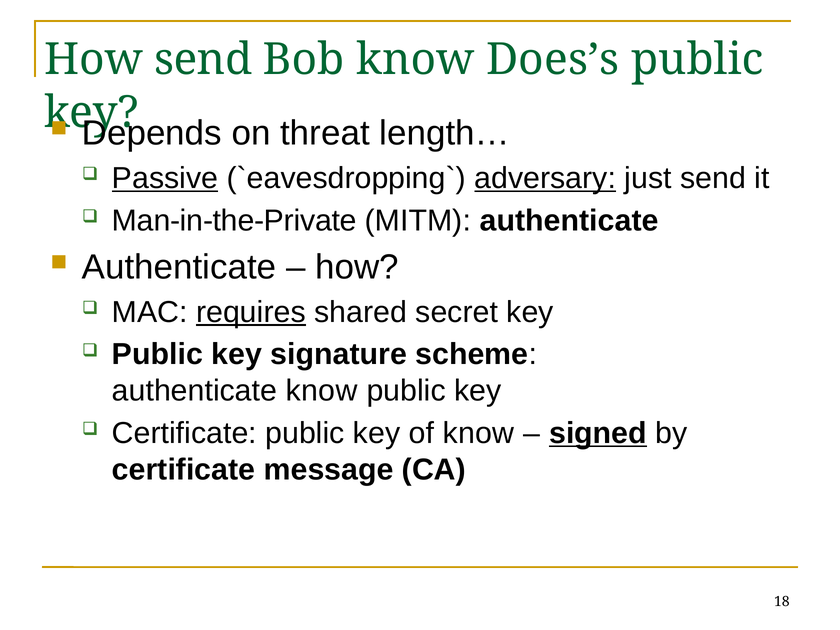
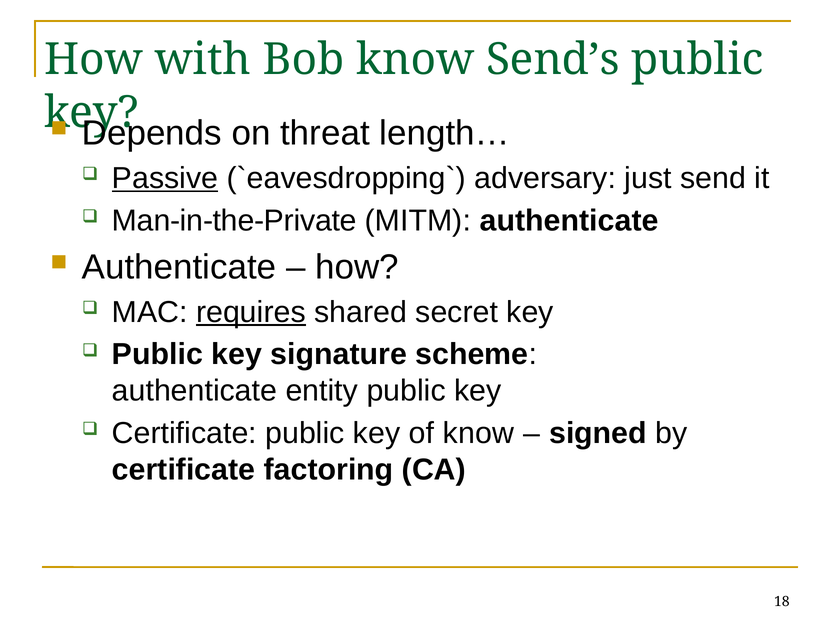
How send: send -> with
Does’s: Does’s -> Send’s
adversary underline: present -> none
authenticate know: know -> entity
signed underline: present -> none
message: message -> factoring
